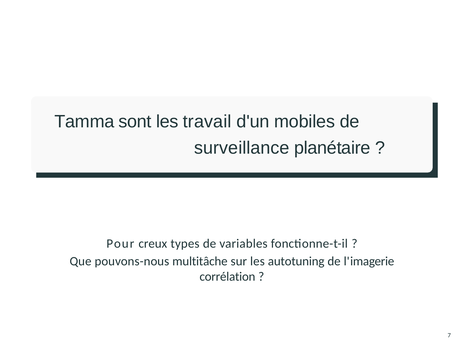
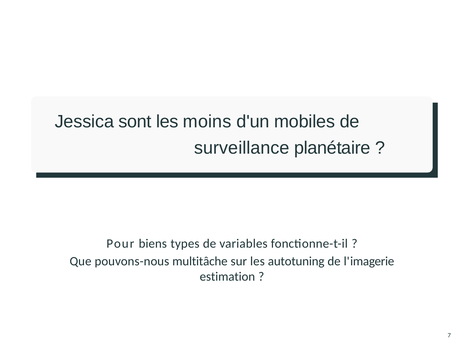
Tamma: Tamma -> Jessica
travail: travail -> moins
creux: creux -> biens
corrélation: corrélation -> estimation
